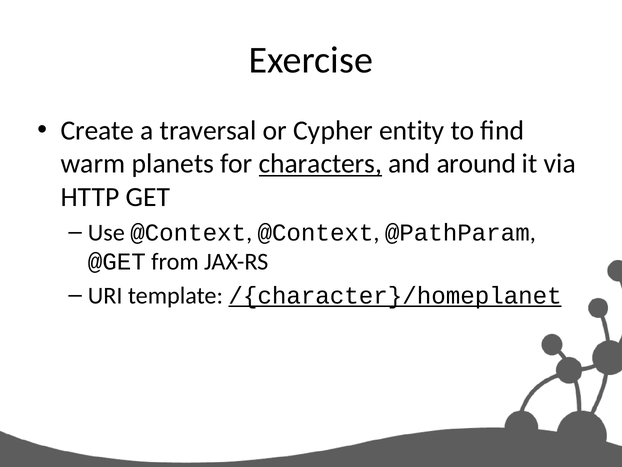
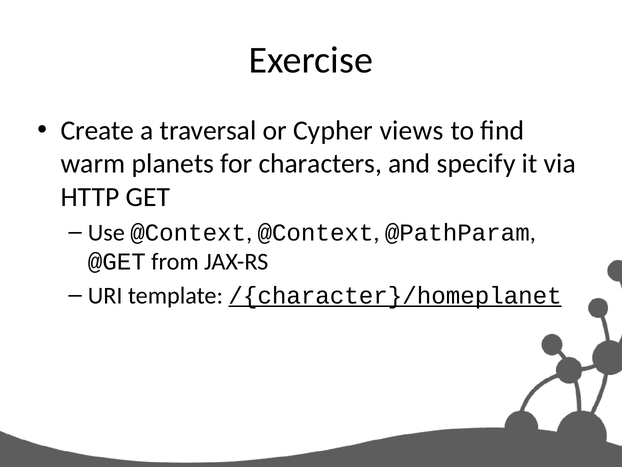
entity: entity -> views
characters underline: present -> none
around: around -> specify
